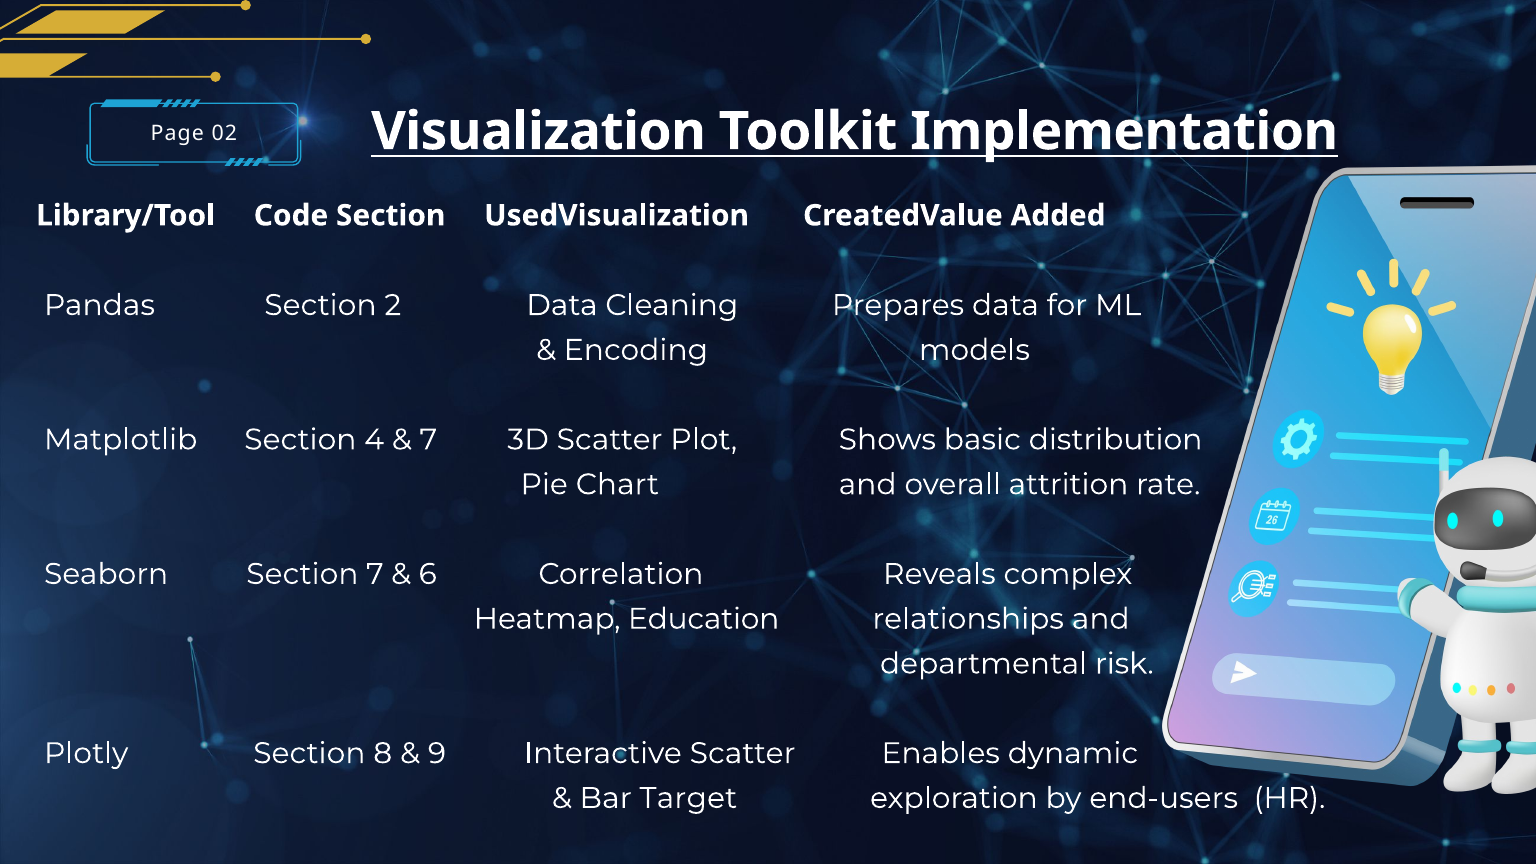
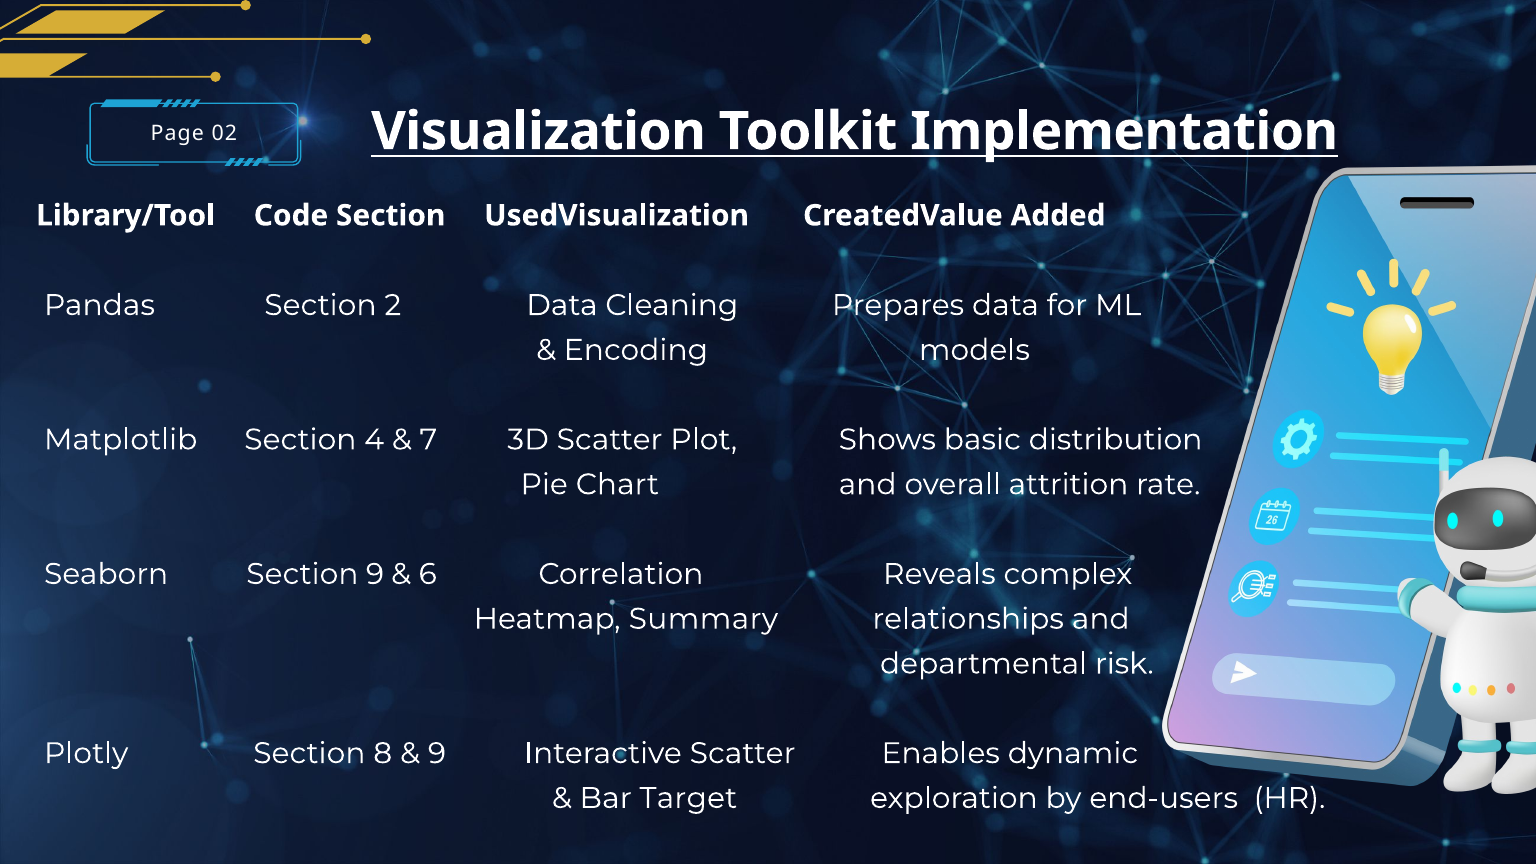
Section 7: 7 -> 9
Education: Education -> Summary
